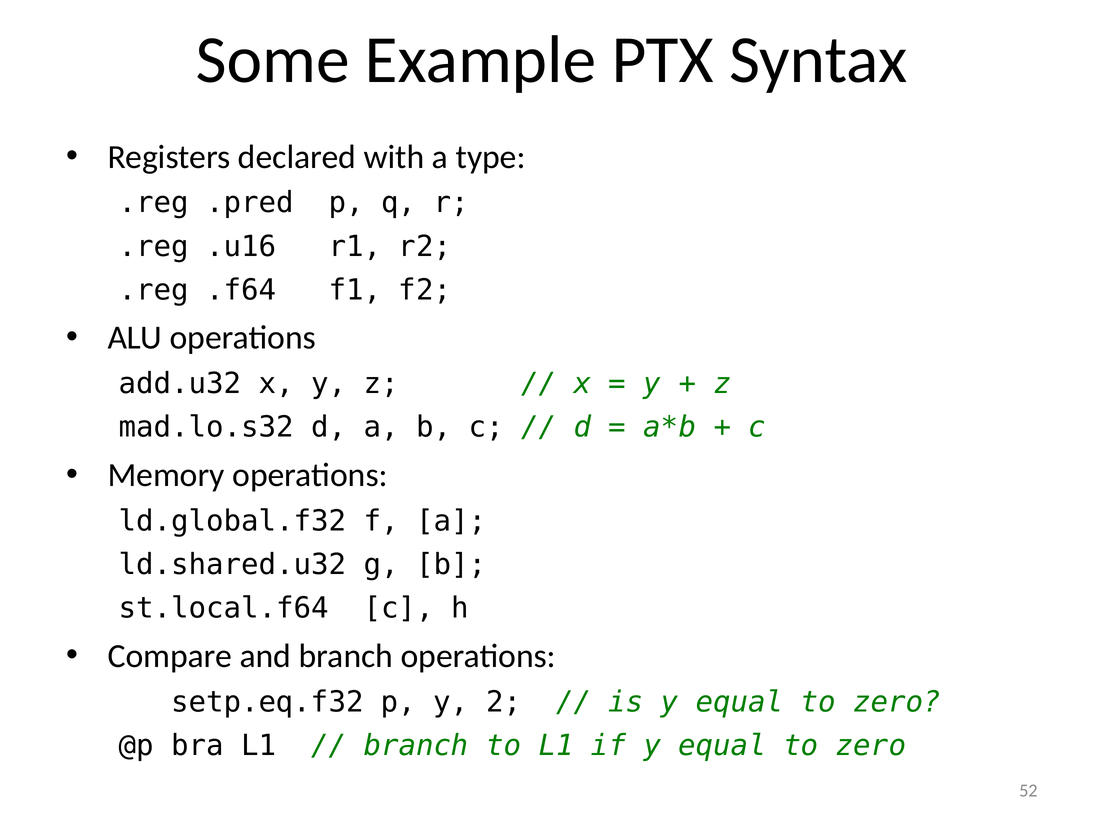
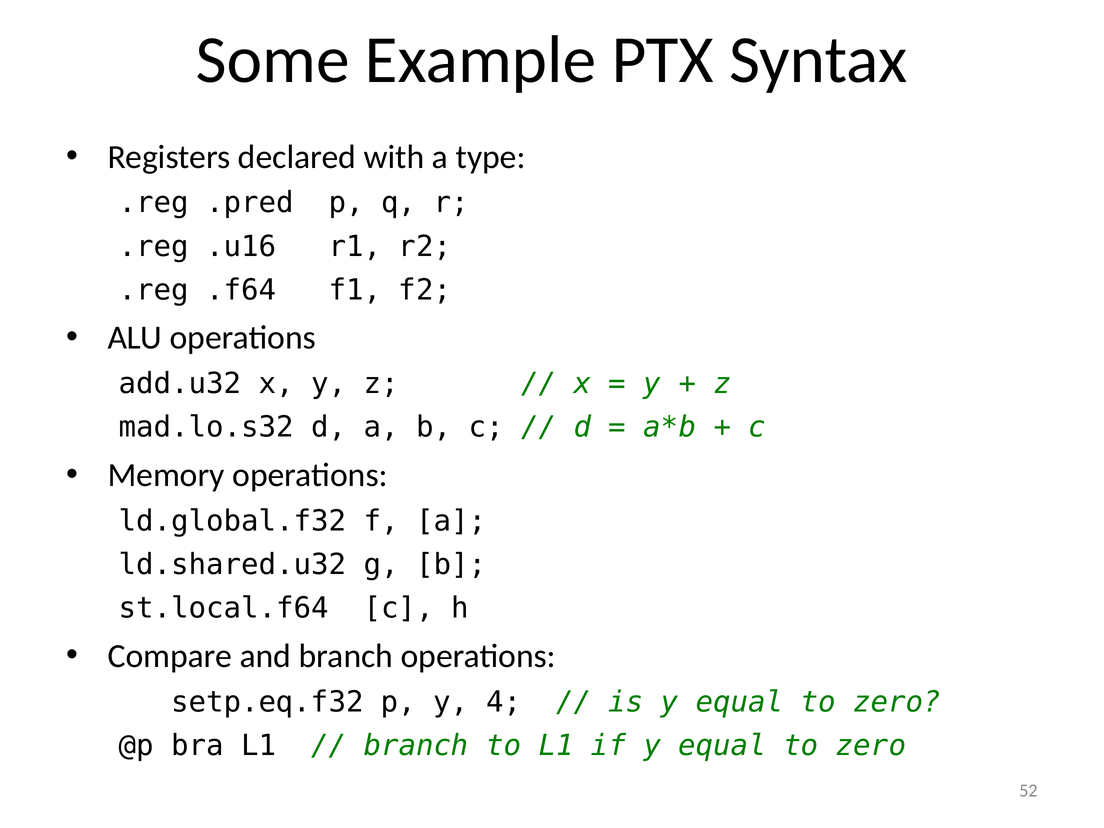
2: 2 -> 4
